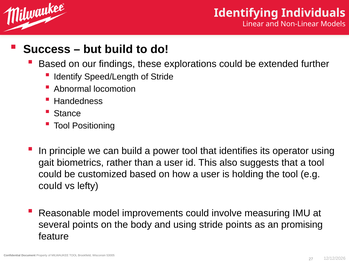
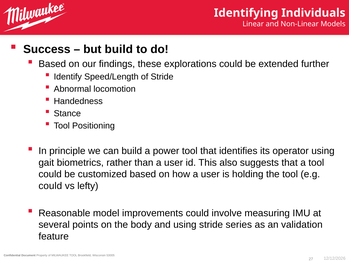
stride points: points -> series
promising: promising -> validation
